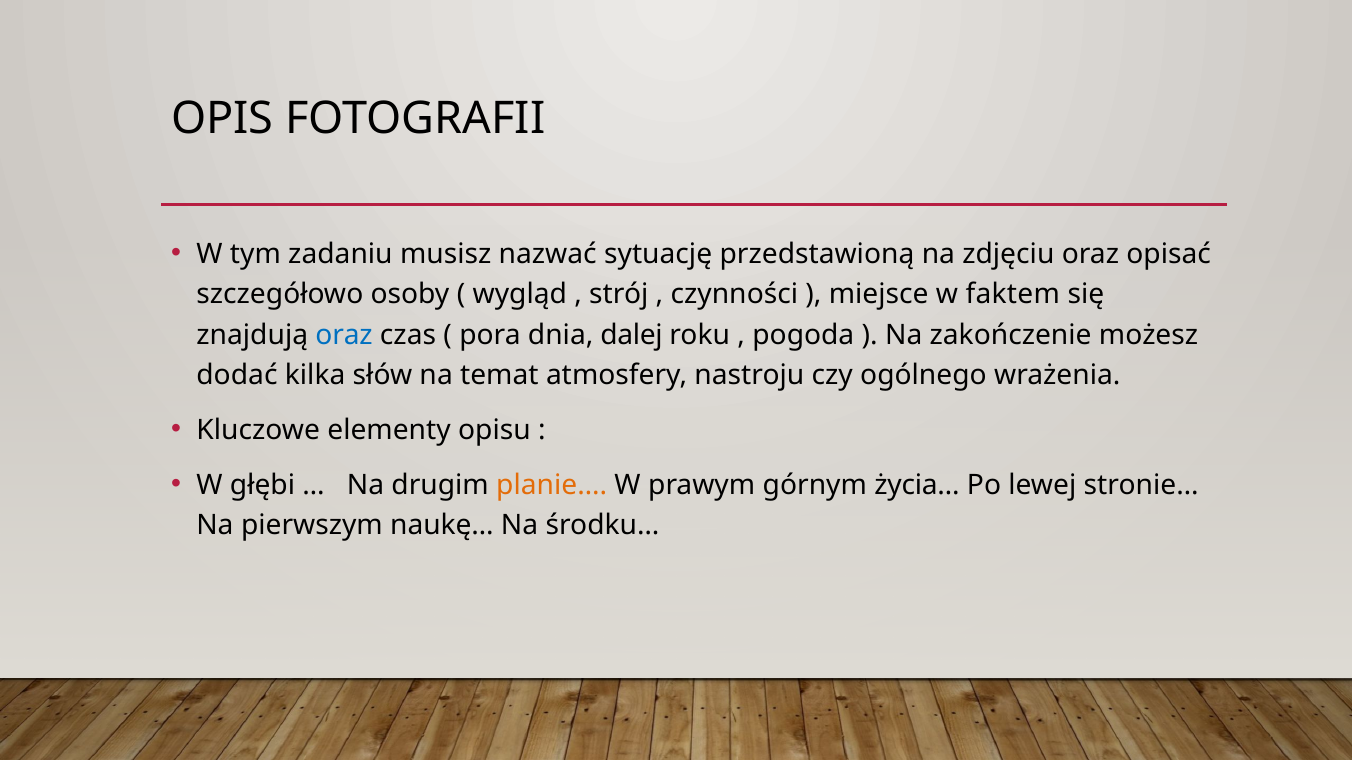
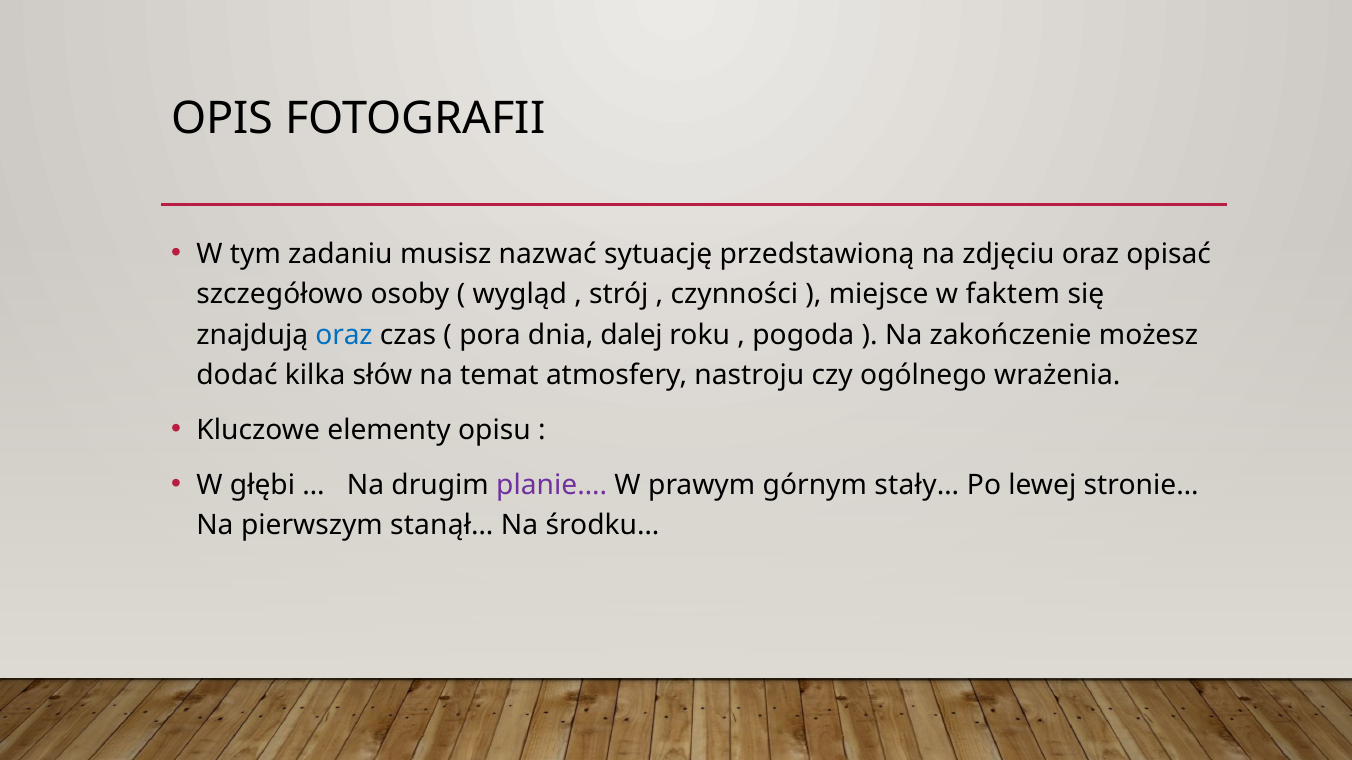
planie… colour: orange -> purple
życia…: życia… -> stały…
naukę…: naukę… -> stanął…
